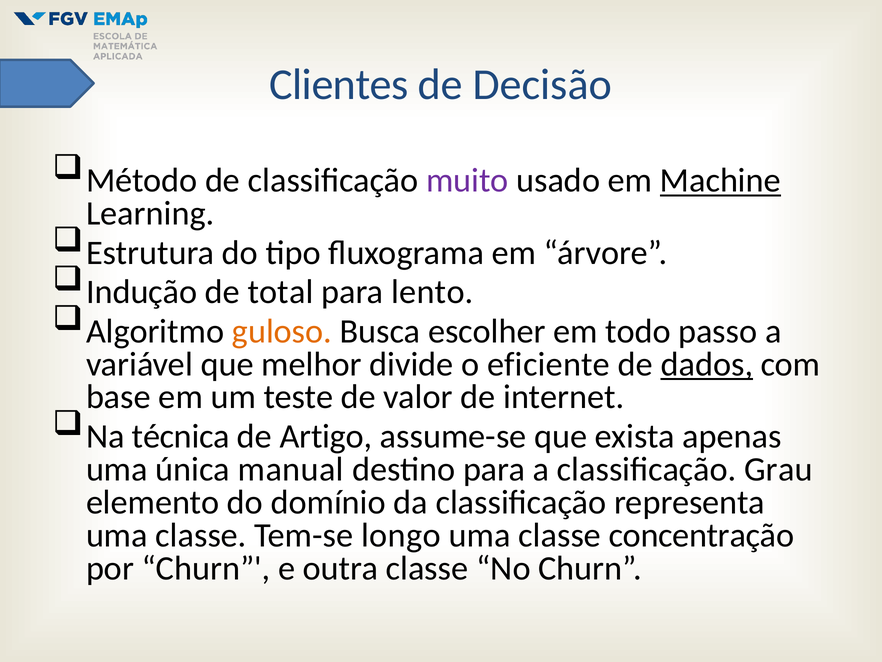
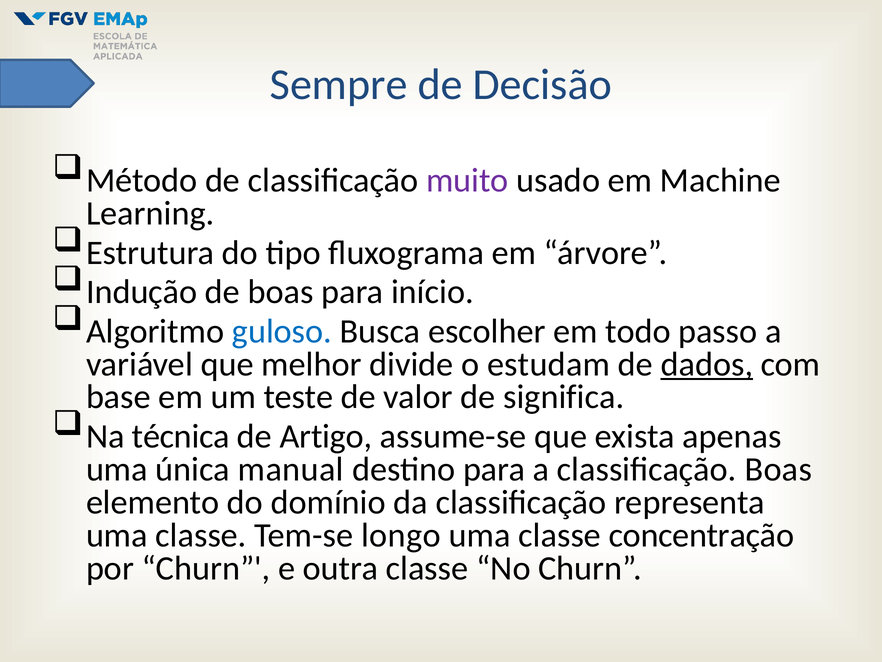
Clientes: Clientes -> Sempre
Machine underline: present -> none
de total: total -> boas
lento: lento -> início
guloso colour: orange -> blue
eficiente: eficiente -> estudam
internet: internet -> significa
classificação Grau: Grau -> Boas
